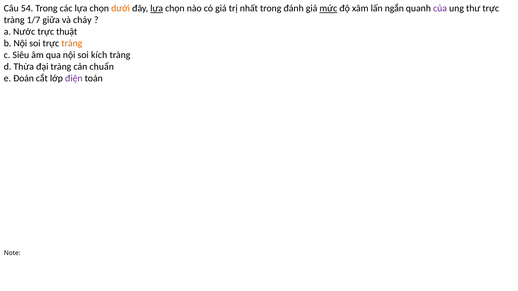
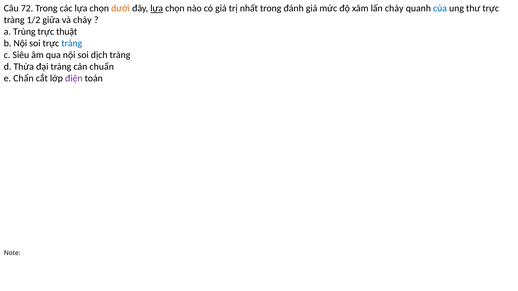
54: 54 -> 72
mức underline: present -> none
lấn ngắn: ngắn -> chảy
của colour: purple -> blue
1/7: 1/7 -> 1/2
Nước: Nước -> Trùng
tràng at (72, 43) colour: orange -> blue
kích: kích -> dịch
Đoán: Đoán -> Chẩn
